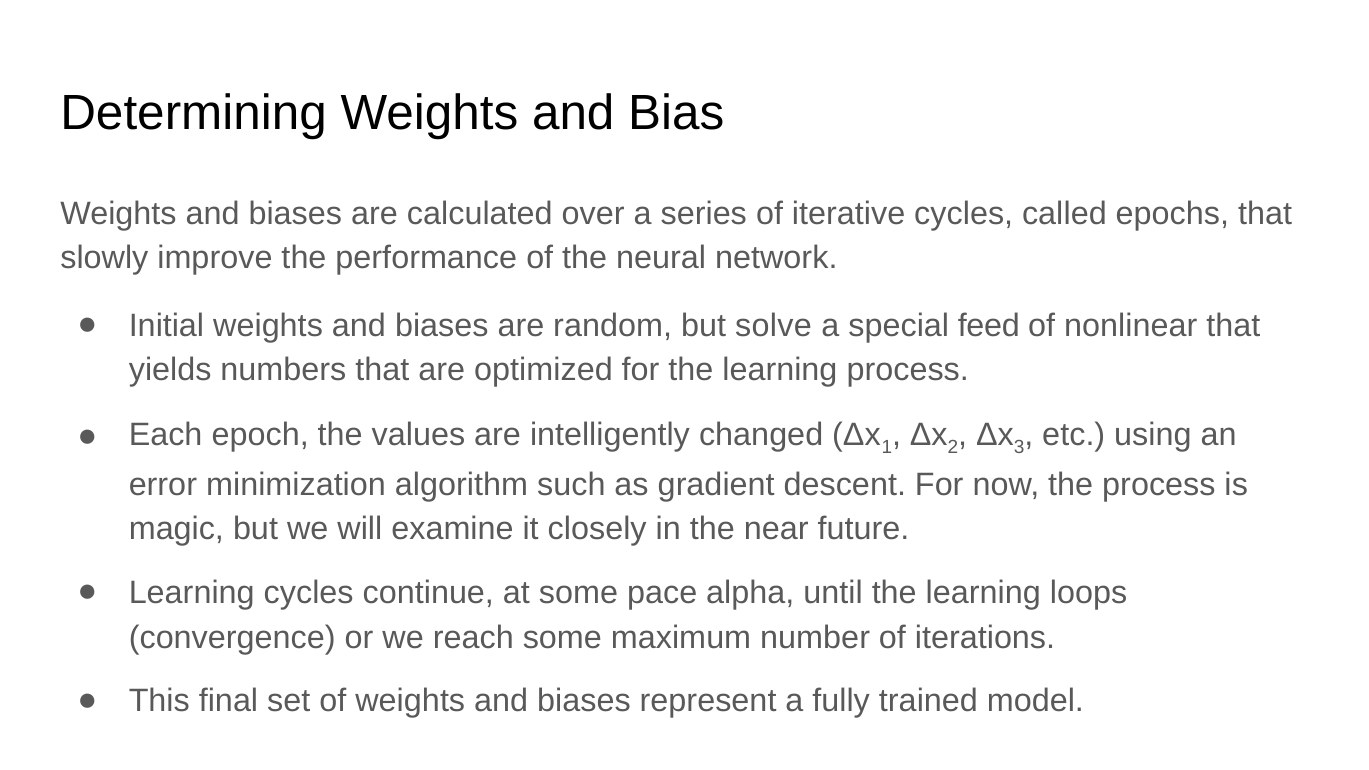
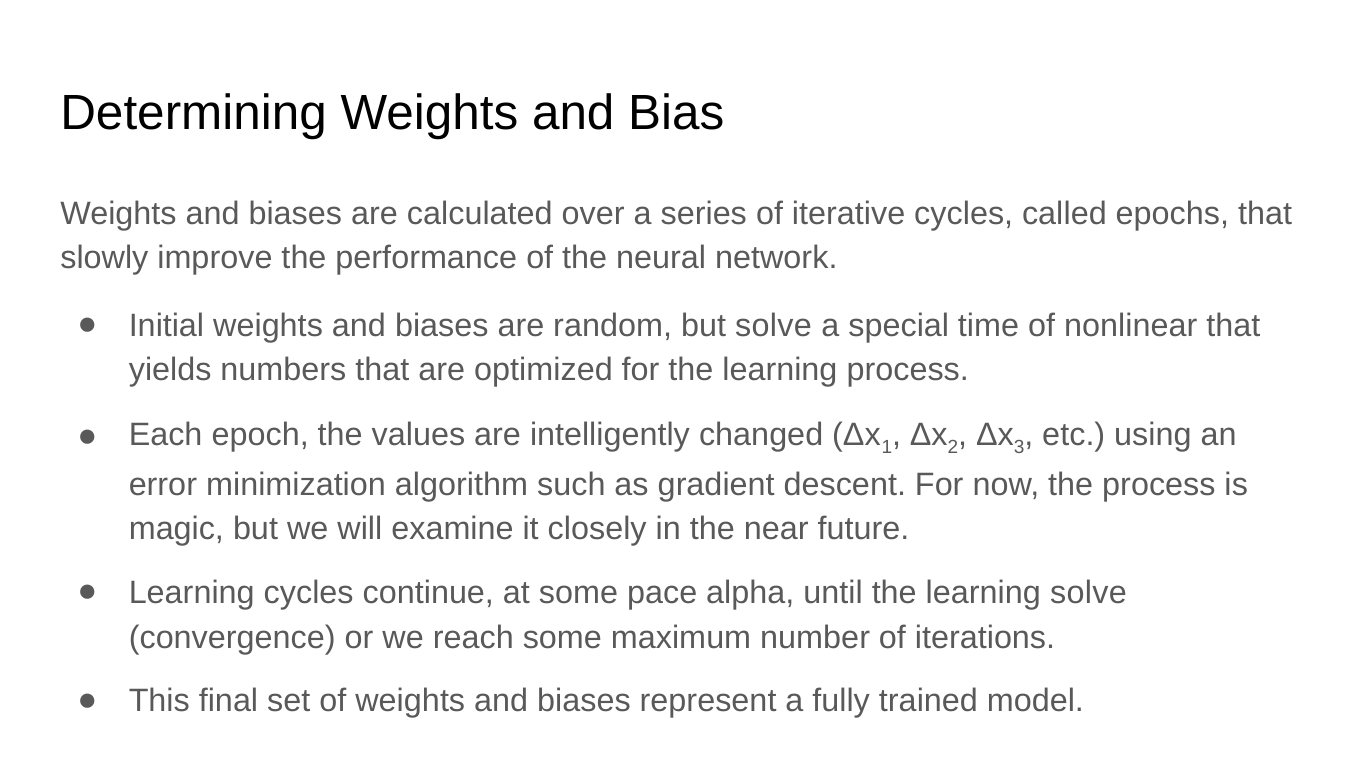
feed: feed -> time
learning loops: loops -> solve
